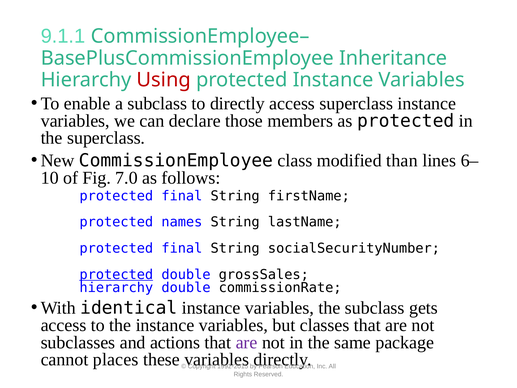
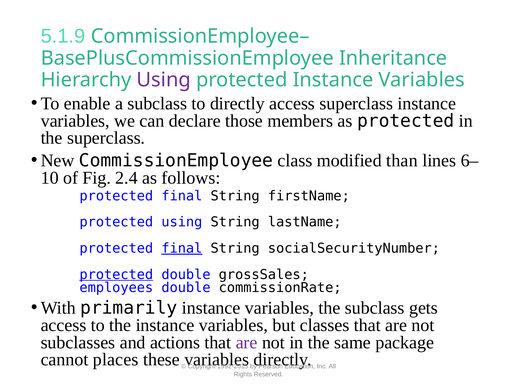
9.1.1: 9.1.1 -> 5.1.9
Using at (164, 80) colour: red -> purple
7.0: 7.0 -> 2.4
protected names: names -> using
final at (182, 248) underline: none -> present
hierarchy at (116, 287): hierarchy -> employees
identical: identical -> primarily
